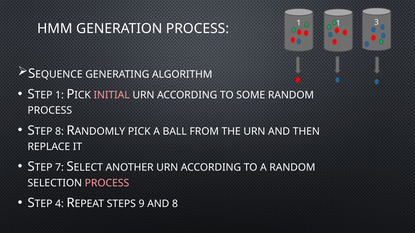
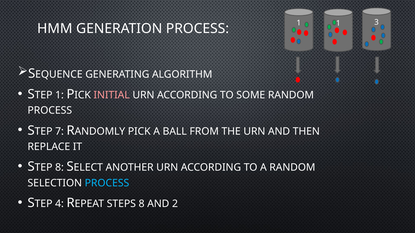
8 at (59, 132): 8 -> 7
7 at (59, 168): 7 -> 8
PROCESS at (107, 183) colour: pink -> light blue
STEPS 9: 9 -> 8
AND 8: 8 -> 2
